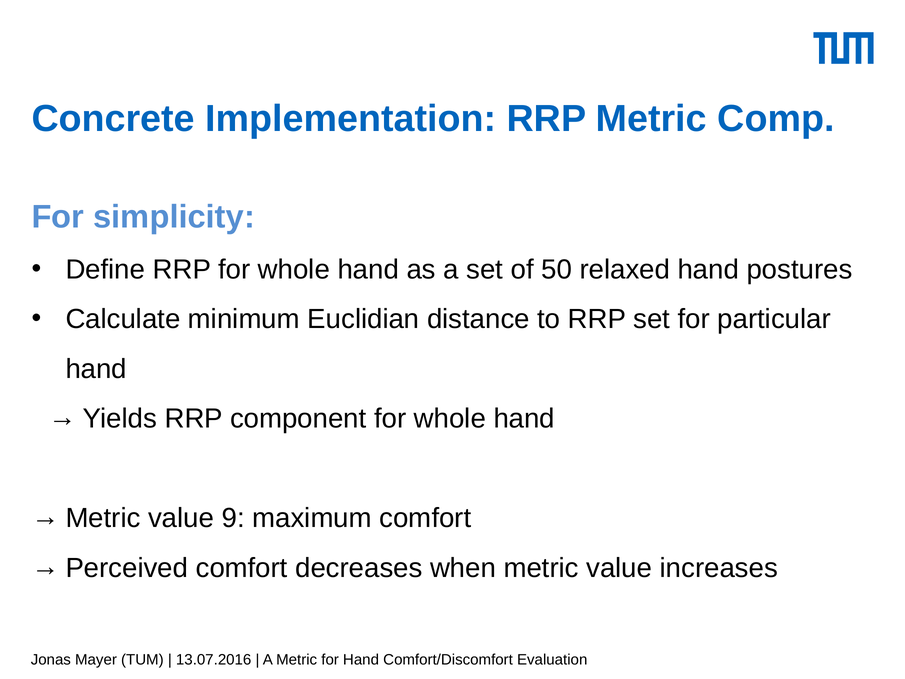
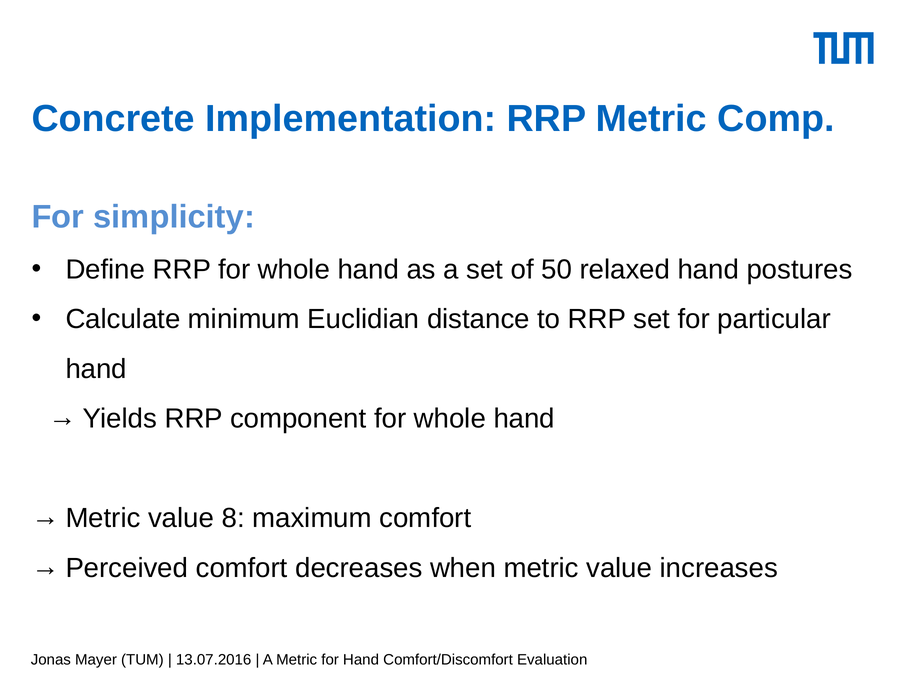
9: 9 -> 8
